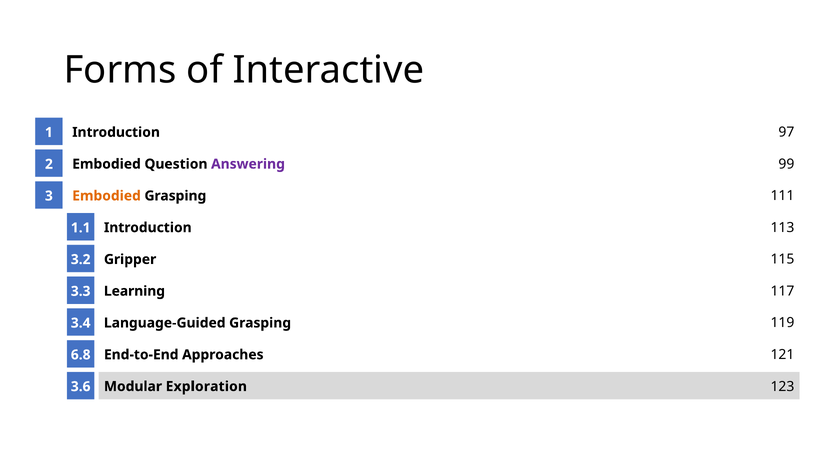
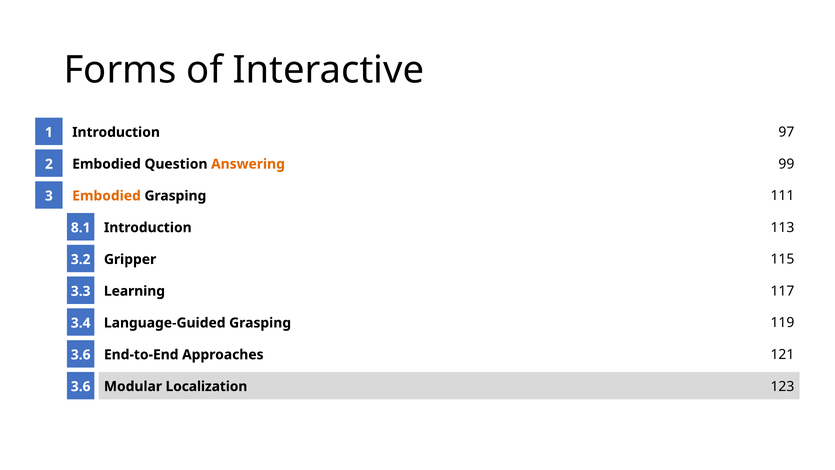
Answering colour: purple -> orange
1.1: 1.1 -> 8.1
6.8 at (81, 355): 6.8 -> 3.6
Exploration: Exploration -> Localization
